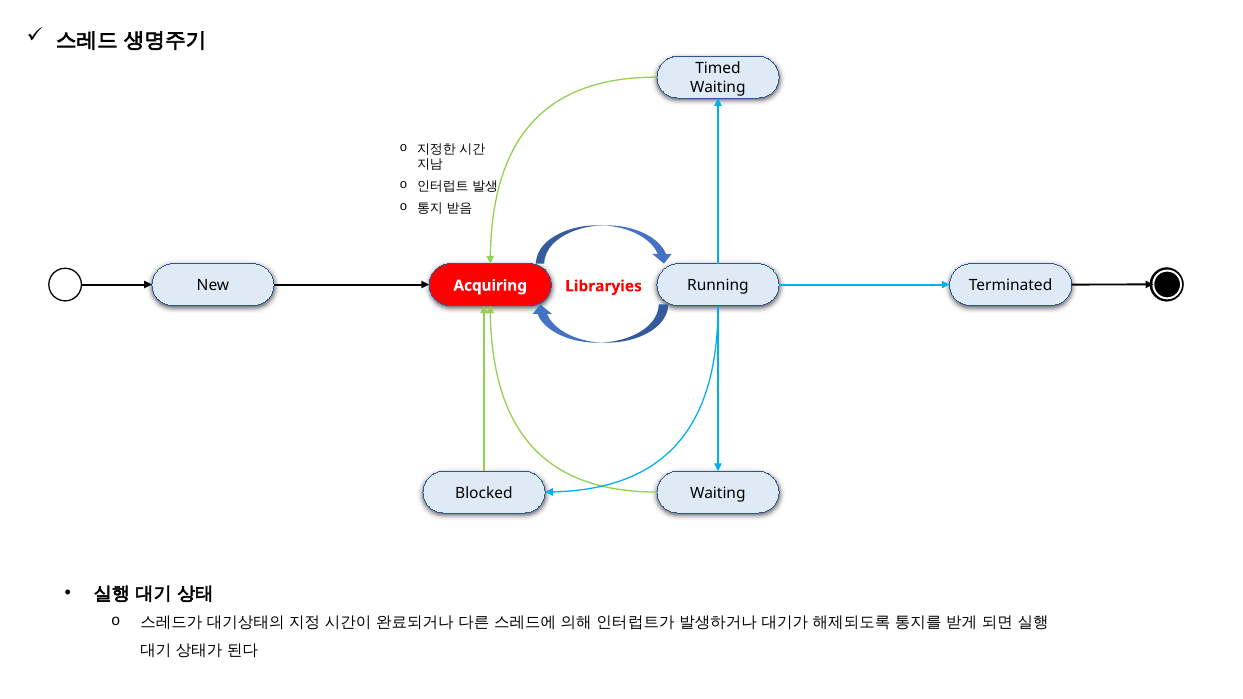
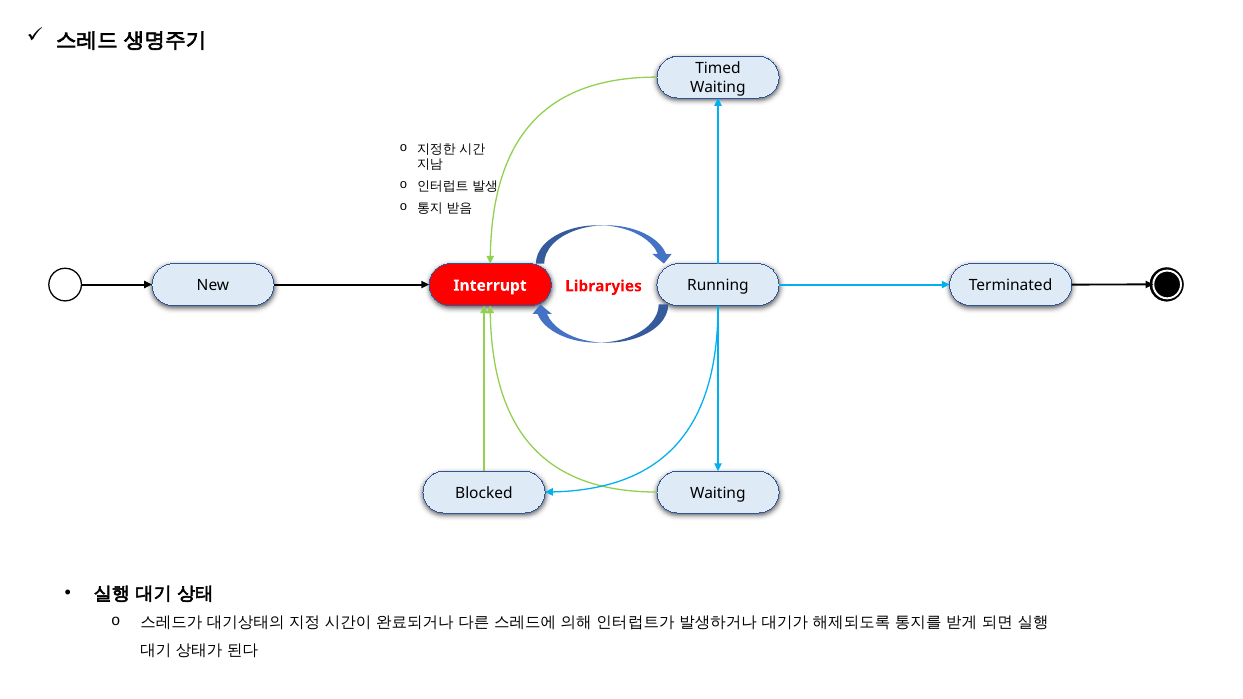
Acquiring: Acquiring -> Interrupt
